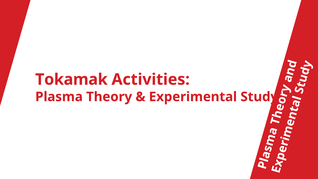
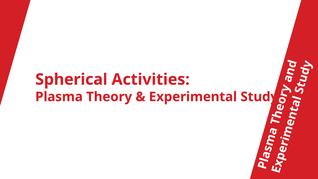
Tokamak: Tokamak -> Spherical
